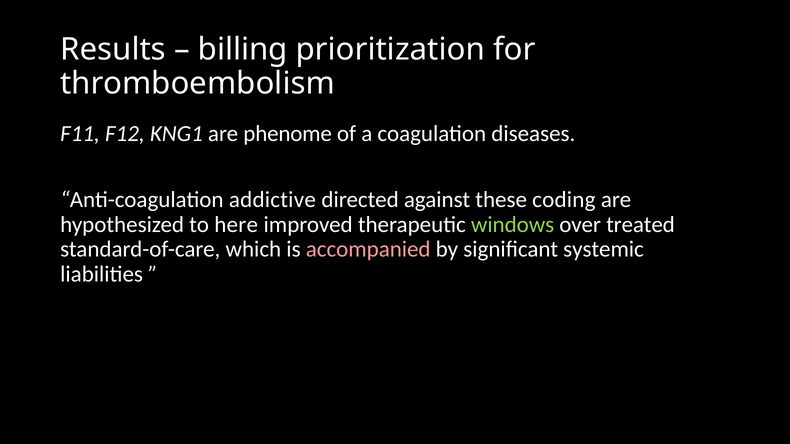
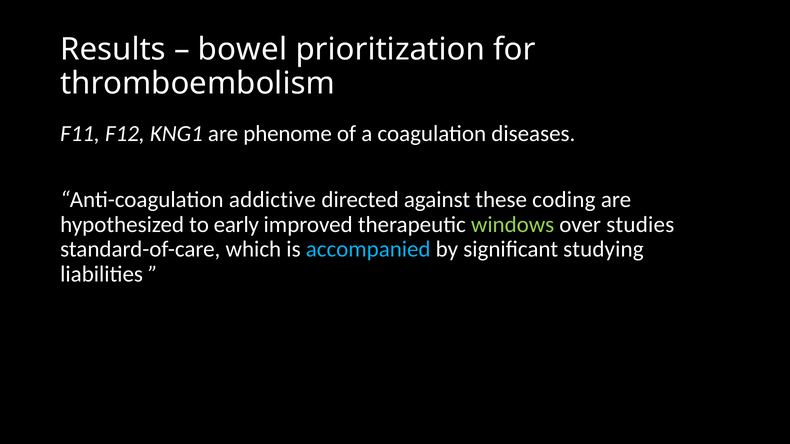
billing: billing -> bowel
here: here -> early
treated: treated -> studies
accompanied colour: pink -> light blue
systemic: systemic -> studying
